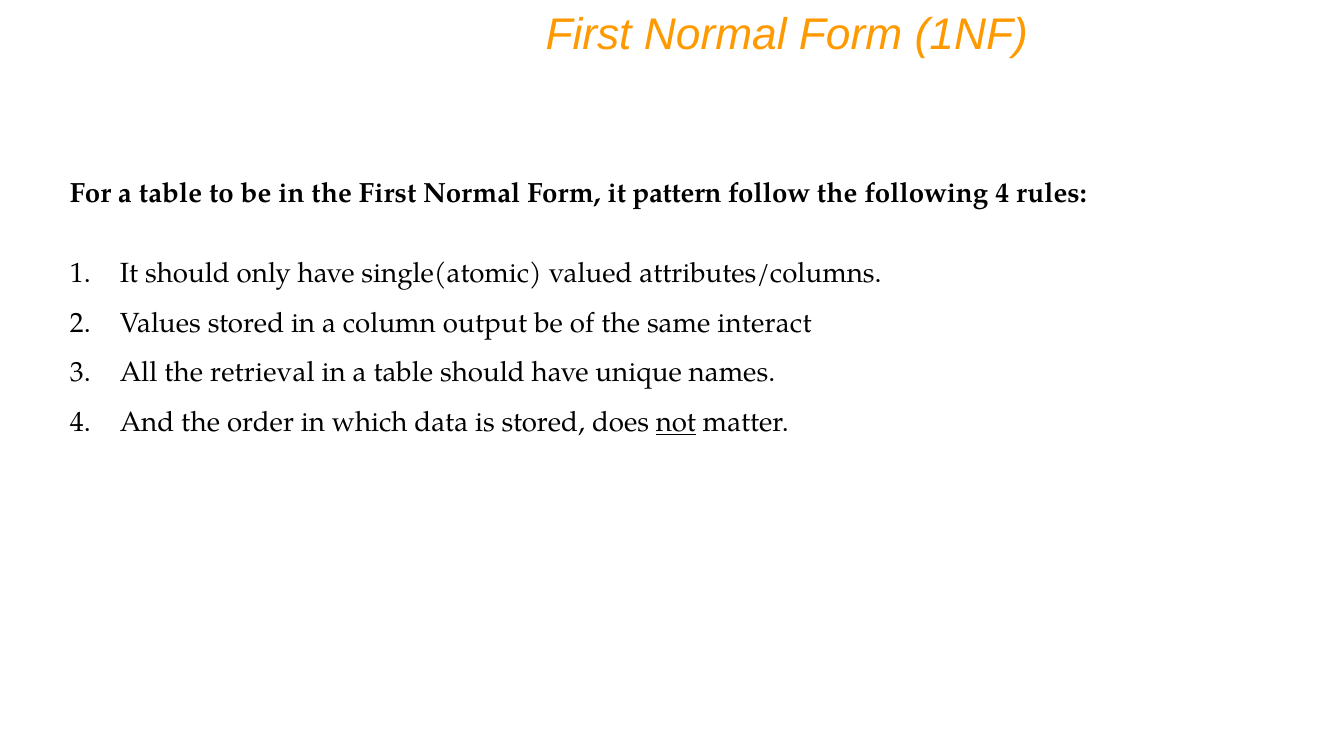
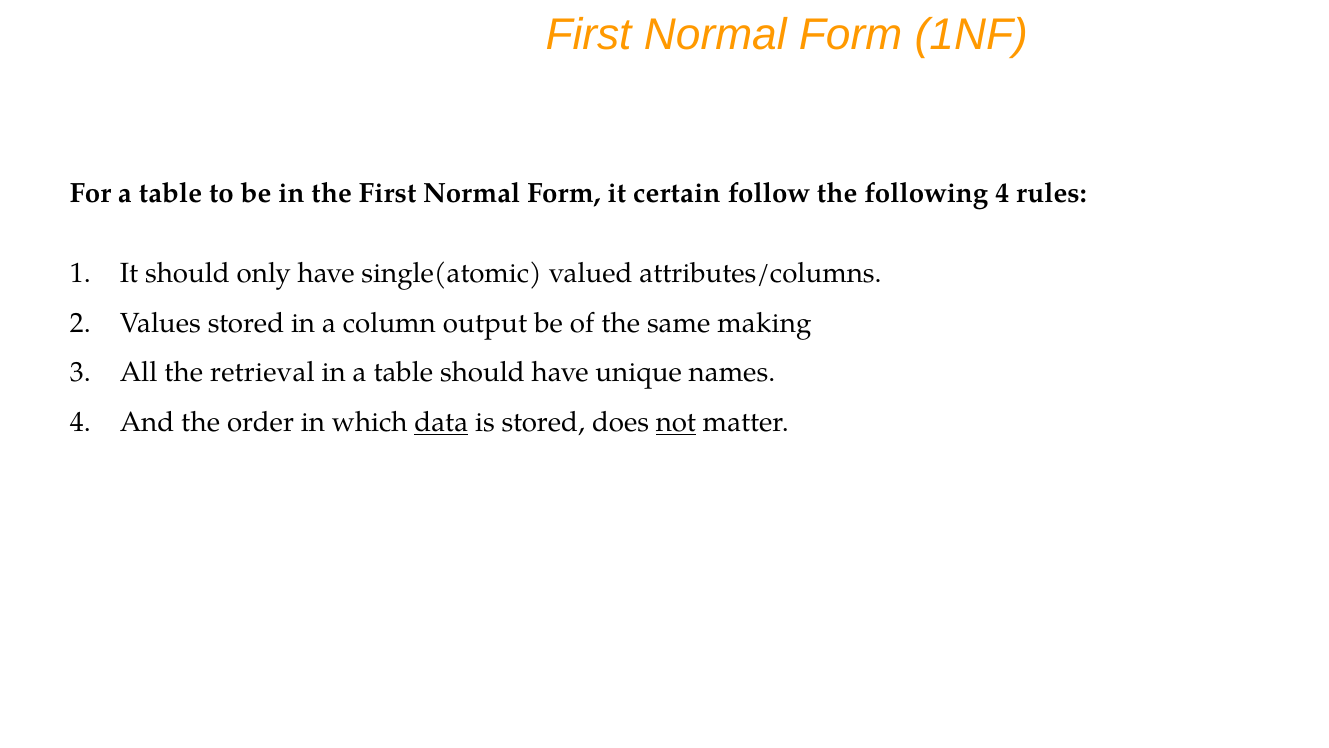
pattern: pattern -> certain
interact: interact -> making
data underline: none -> present
